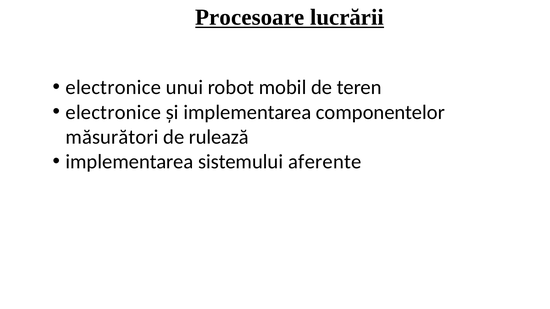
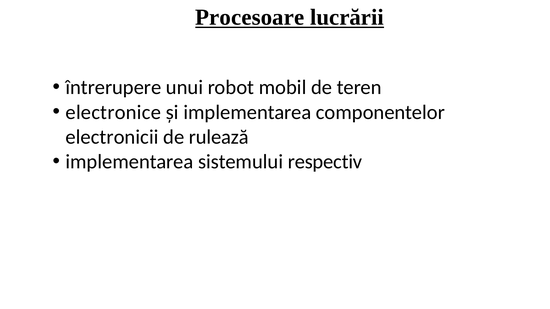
electronice at (113, 88): electronice -> întrerupere
măsurători: măsurători -> electronicii
aferente: aferente -> respectiv
